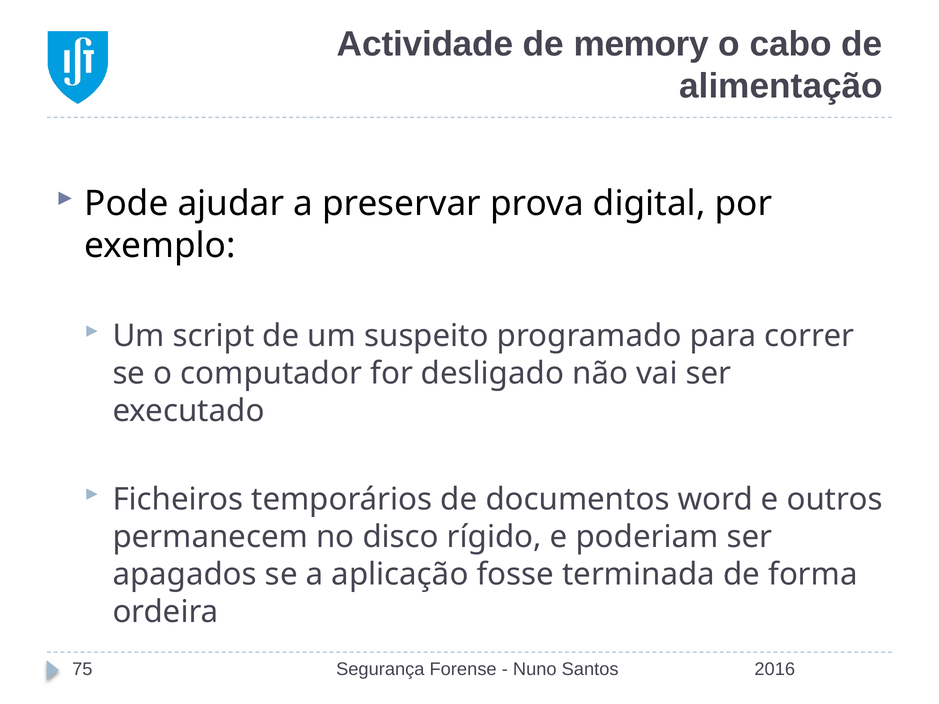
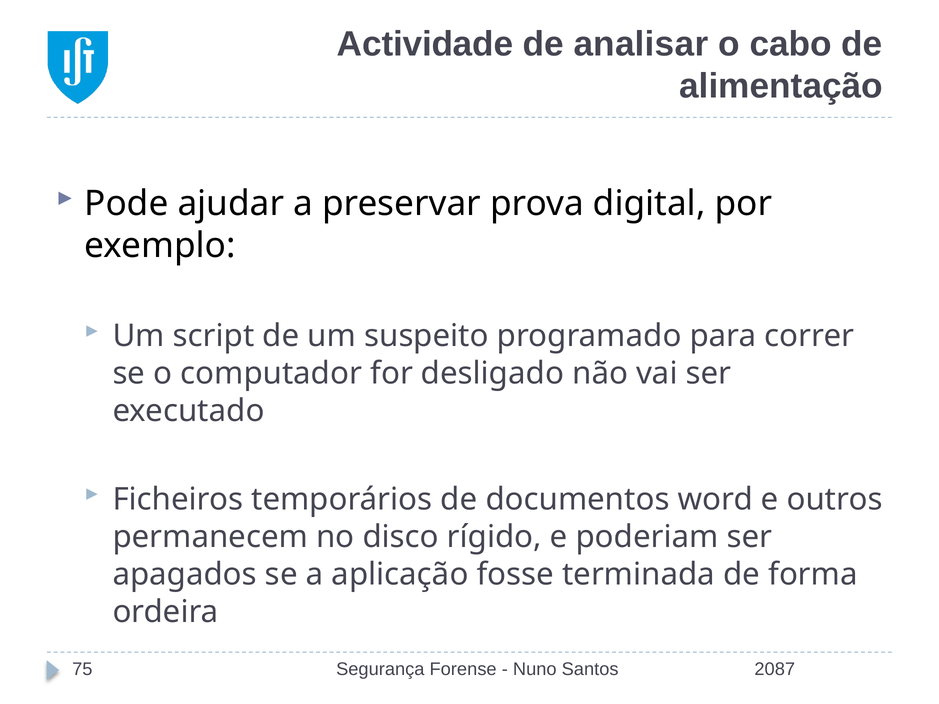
memory: memory -> analisar
2016: 2016 -> 2087
